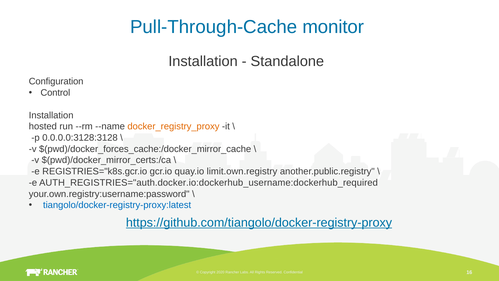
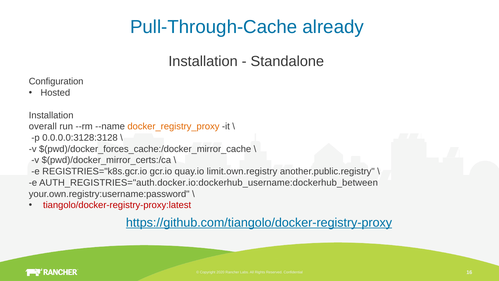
monitor: monitor -> already
Control: Control -> Hosted
hosted: hosted -> overall
AUTH_REGISTRIES="auth.docker.io:dockerhub_username:dockerhub_required: AUTH_REGISTRIES="auth.docker.io:dockerhub_username:dockerhub_required -> AUTH_REGISTRIES="auth.docker.io:dockerhub_username:dockerhub_between
tiangolo/docker-registry-proxy:latest colour: blue -> red
